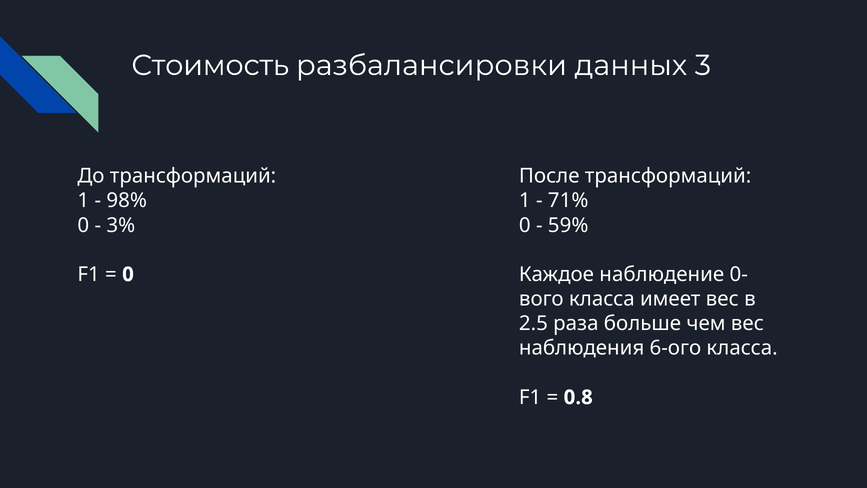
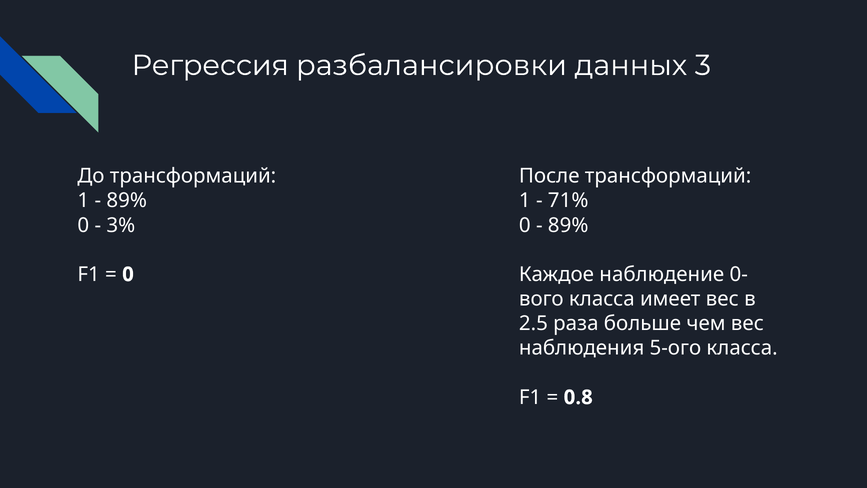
Стоимость: Стоимость -> Регрессия
98% at (127, 201): 98% -> 89%
59% at (568, 225): 59% -> 89%
6-ого: 6-ого -> 5-ого
